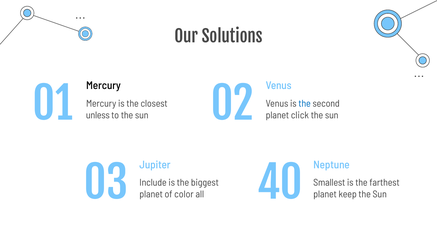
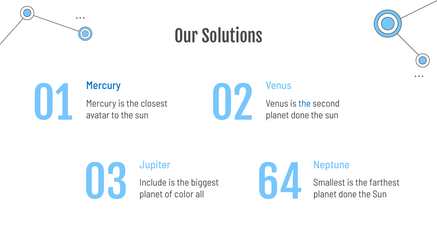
Mercury at (103, 86) colour: black -> blue
unless: unless -> avatar
click at (300, 115): click -> done
40: 40 -> 64
keep at (348, 194): keep -> done
